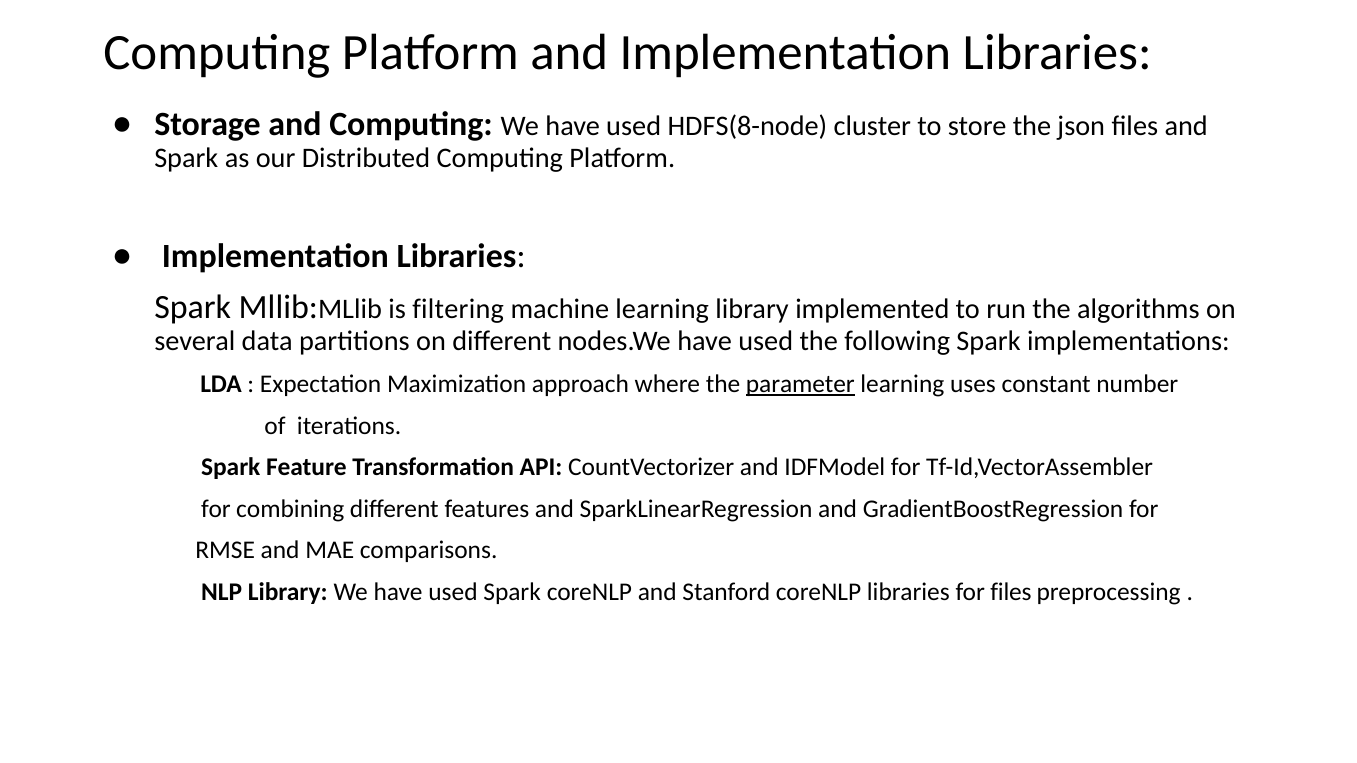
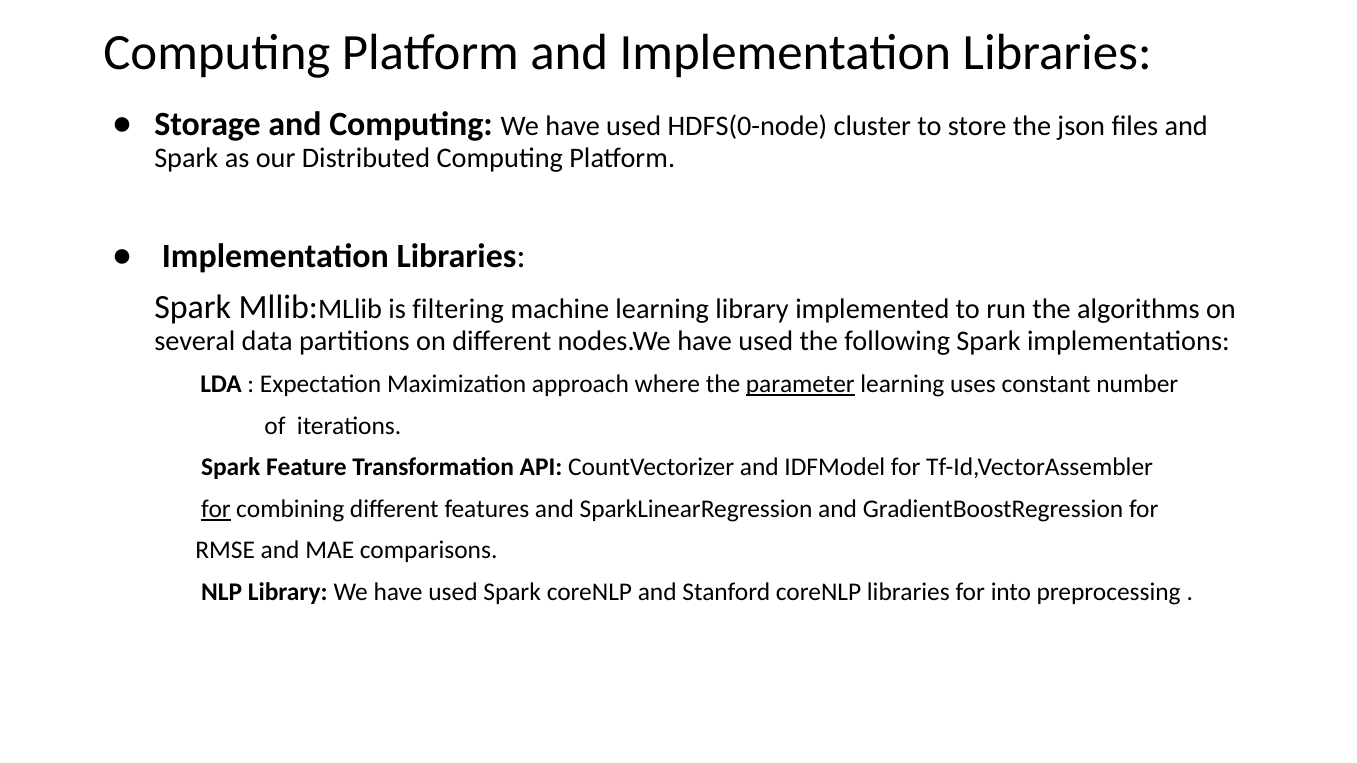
HDFS(8-node: HDFS(8-node -> HDFS(0-node
for at (216, 509) underline: none -> present
for files: files -> into
